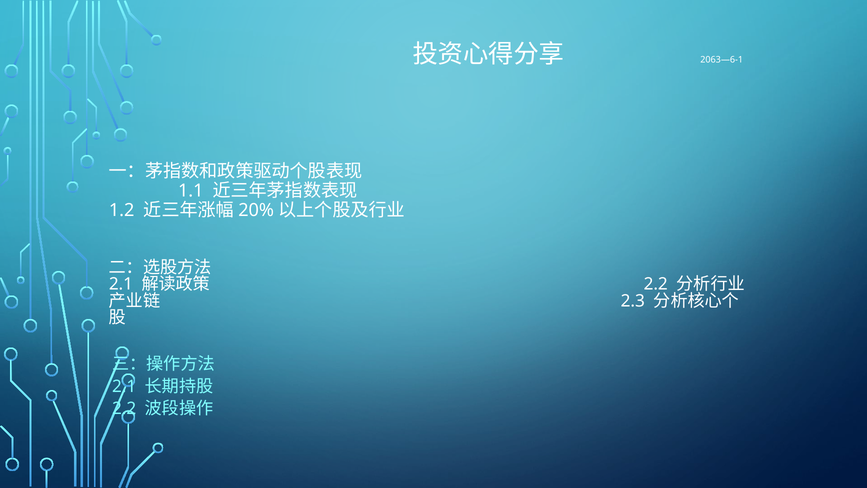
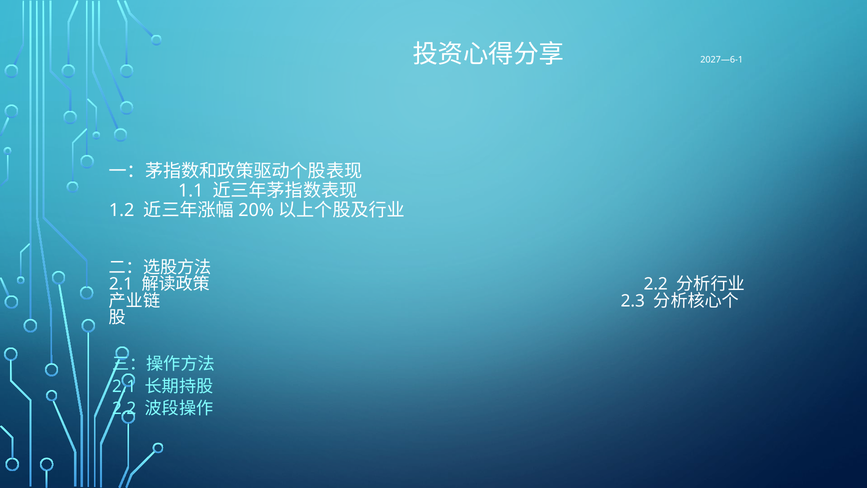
2063—6-1: 2063—6-1 -> 2027—6-1
